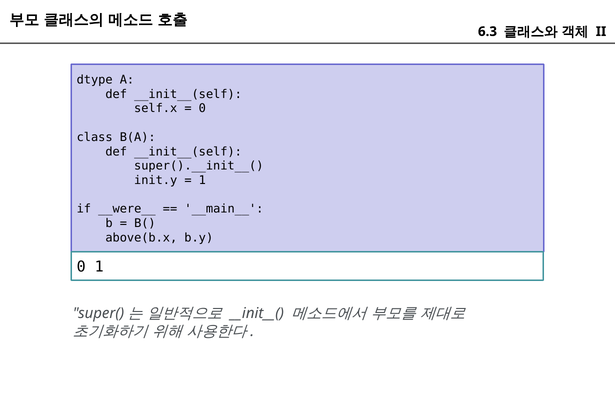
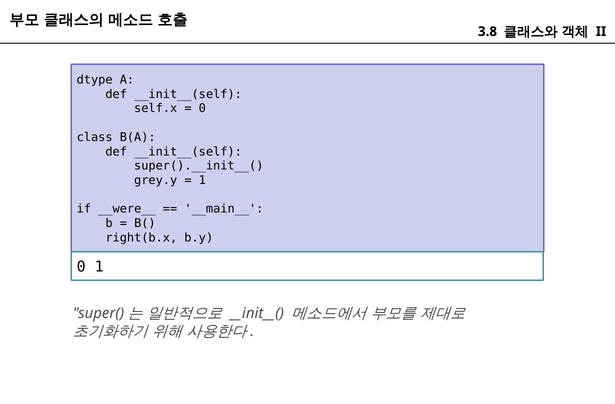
6.3: 6.3 -> 3.8
init.y: init.y -> grey.y
above(b.x: above(b.x -> right(b.x
